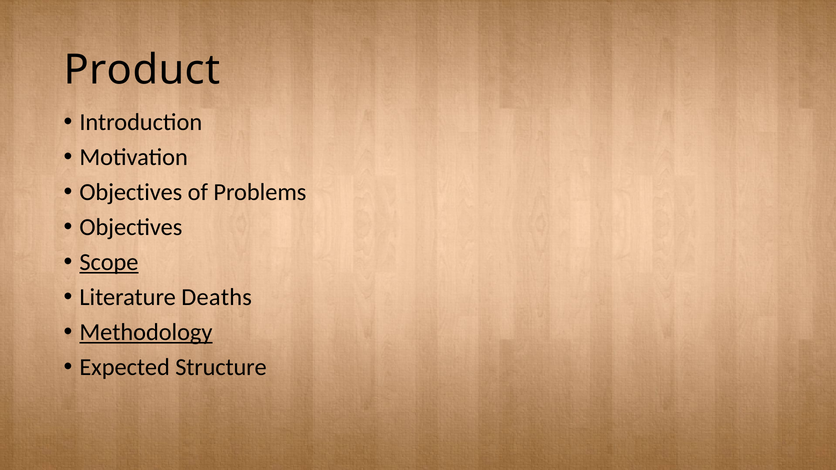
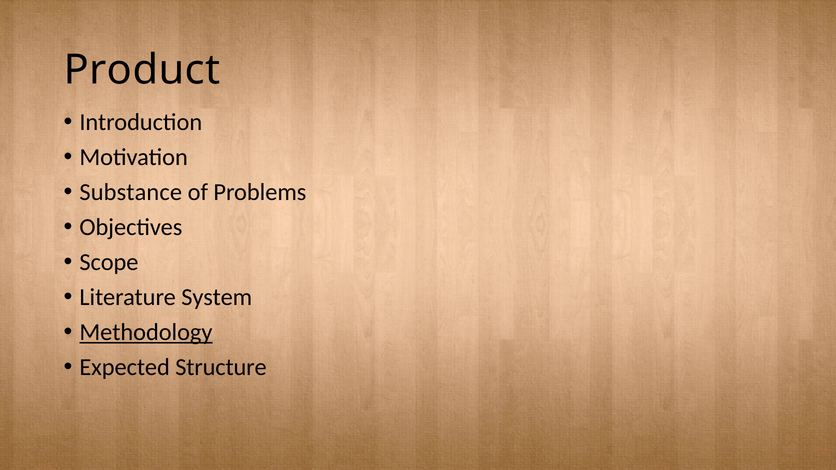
Objectives at (131, 192): Objectives -> Substance
Scope underline: present -> none
Deaths: Deaths -> System
